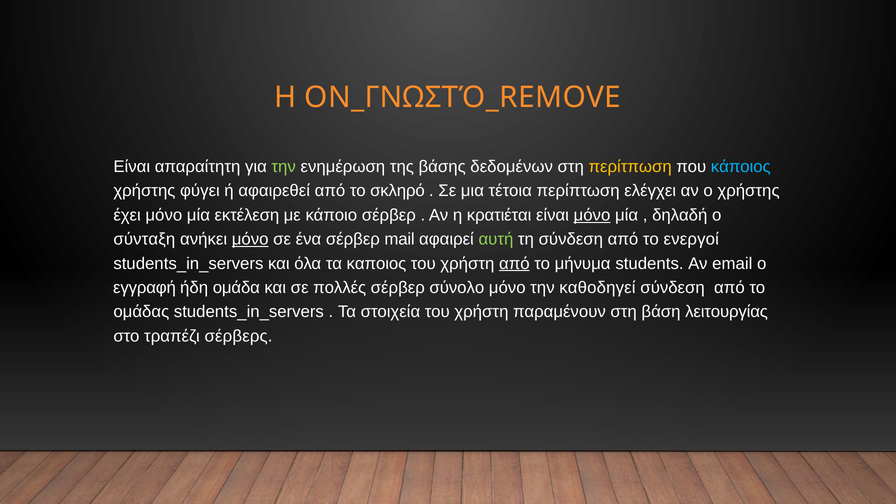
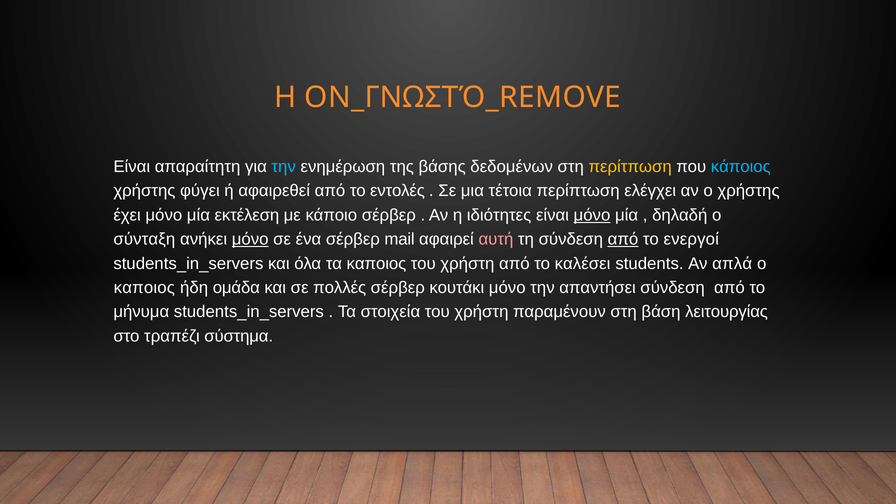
την at (284, 167) colour: light green -> light blue
σκληρό: σκληρό -> εντολές
κρατιέται: κρατιέται -> ιδιότητες
αυτή colour: light green -> pink
από at (623, 239) underline: none -> present
από at (514, 263) underline: present -> none
μήνυμα: μήνυμα -> καλέσει
email: email -> απλά
εγγραφή at (144, 288): εγγραφή -> καποιος
σύνολο: σύνολο -> κουτάκι
καθοδηγεί: καθοδηγεί -> απαντήσει
ομάδας: ομάδας -> μήνυμα
σέρβερς: σέρβερς -> σύστημα
